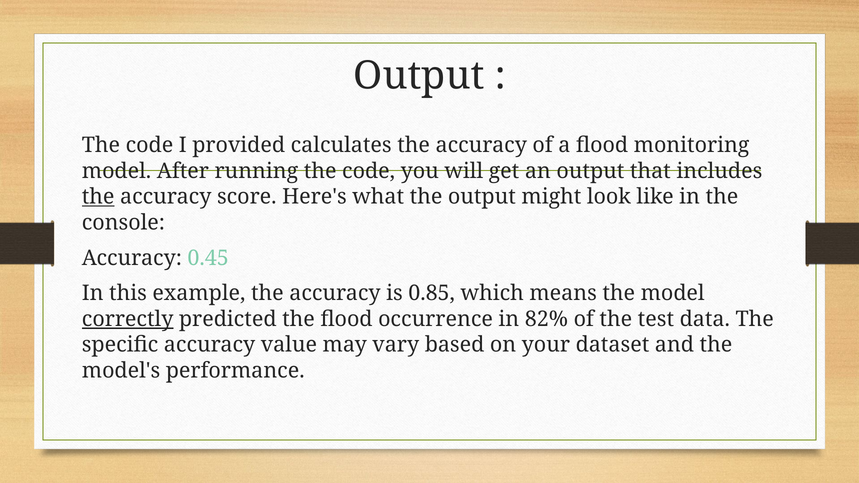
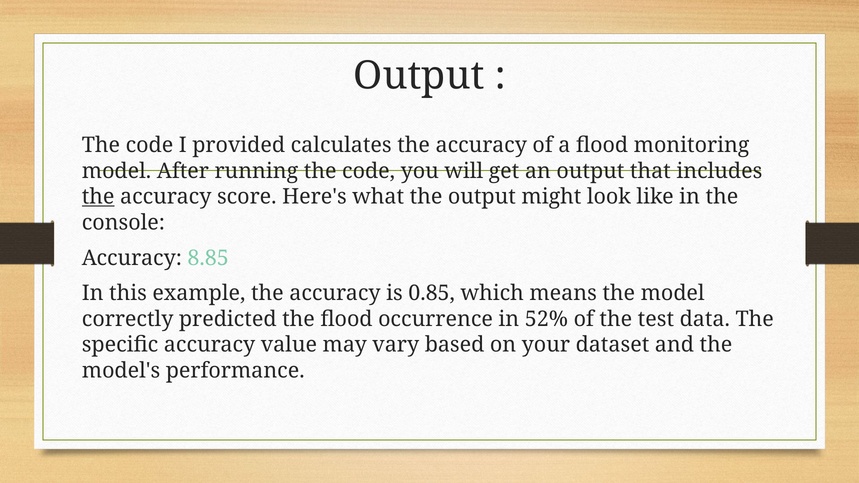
0.45: 0.45 -> 8.85
correctly underline: present -> none
82%: 82% -> 52%
